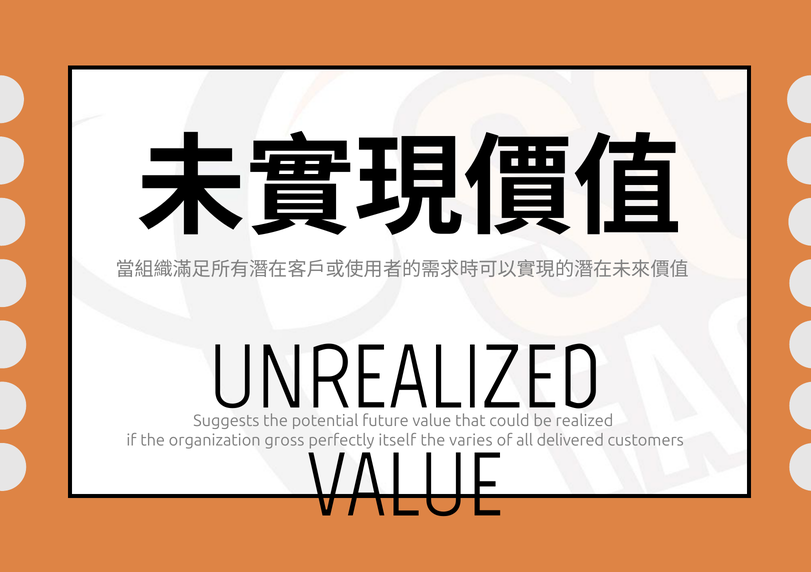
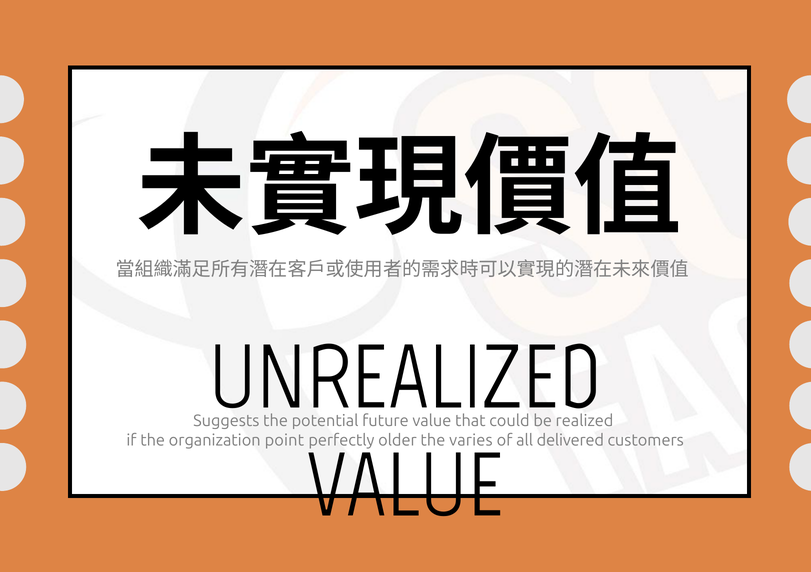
gross: gross -> point
itself: itself -> older
